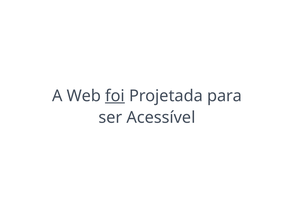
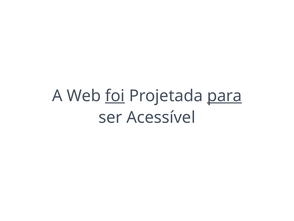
para underline: none -> present
